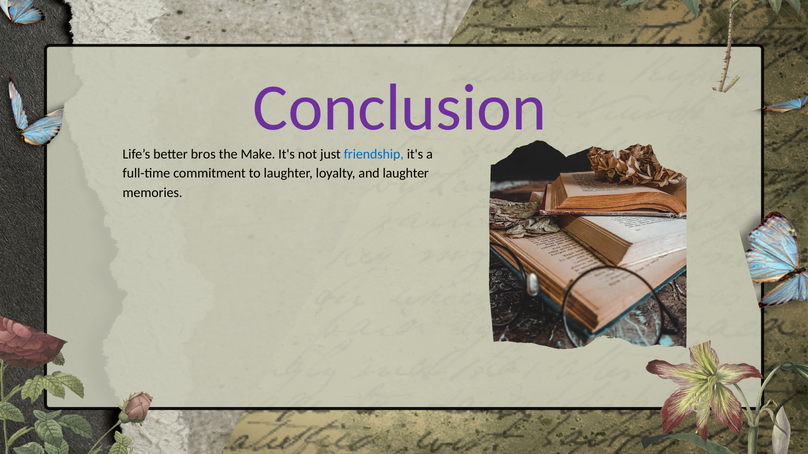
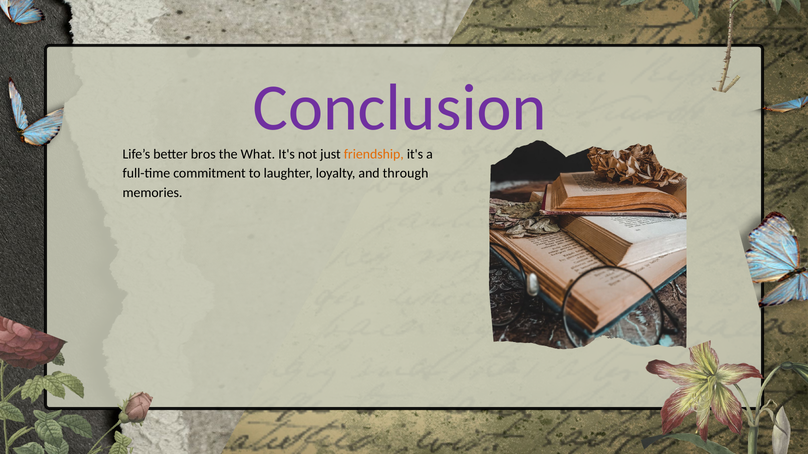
Make: Make -> What
friendship colour: blue -> orange
and laughter: laughter -> through
